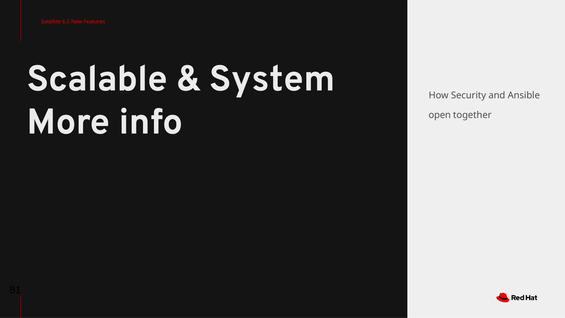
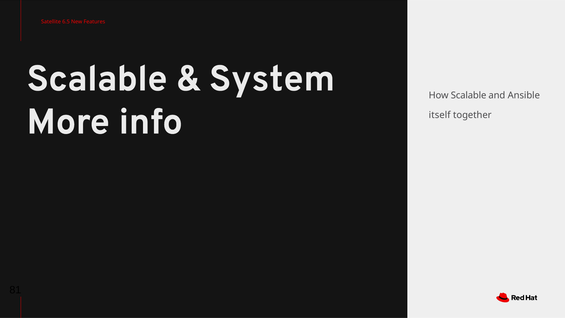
How Security: Security -> Scalable
open: open -> itself
